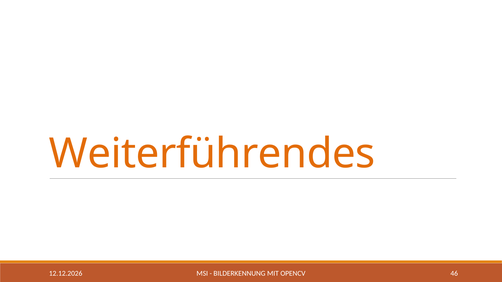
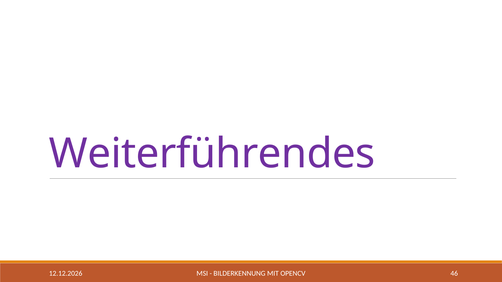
Weiterführendes colour: orange -> purple
